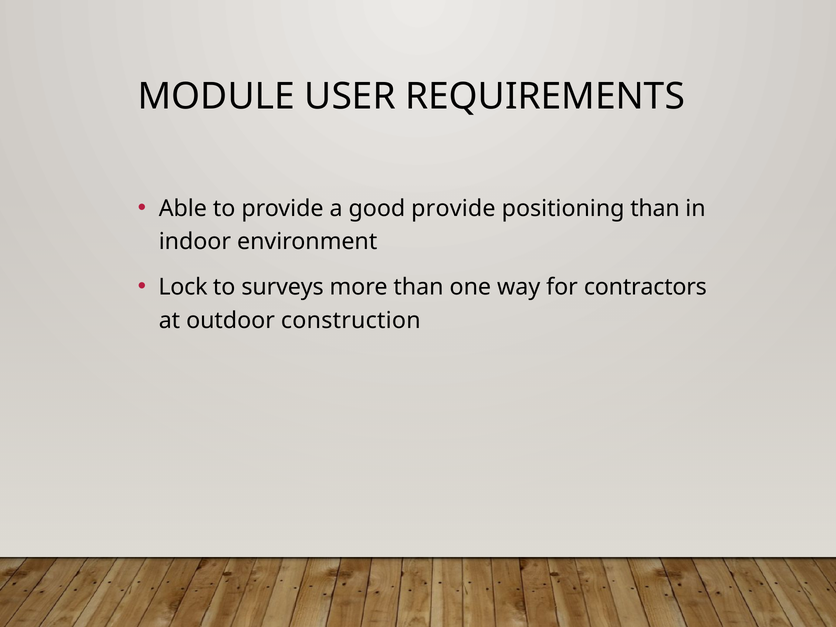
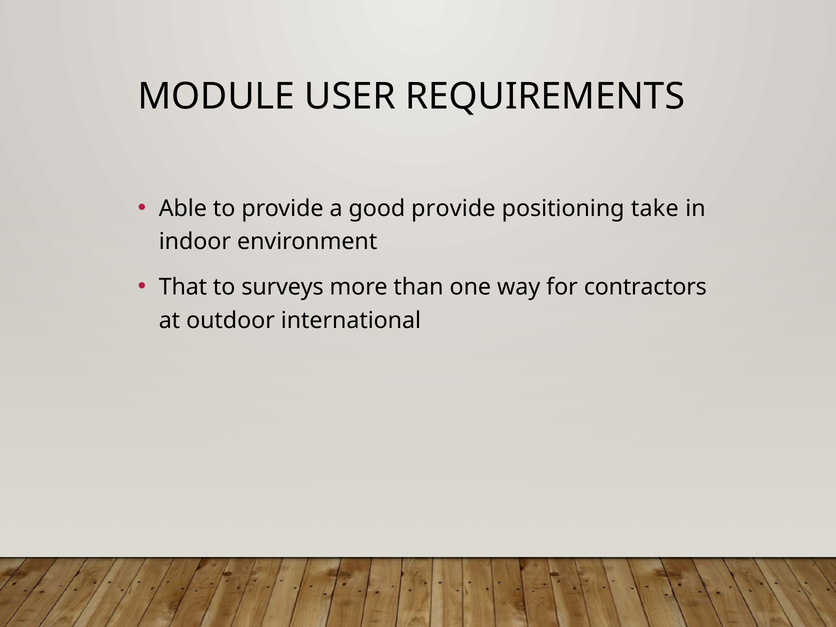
positioning than: than -> take
Lock: Lock -> That
construction: construction -> international
